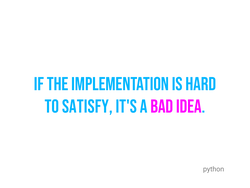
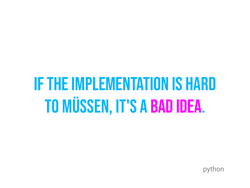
satisfy: satisfy -> müssen
